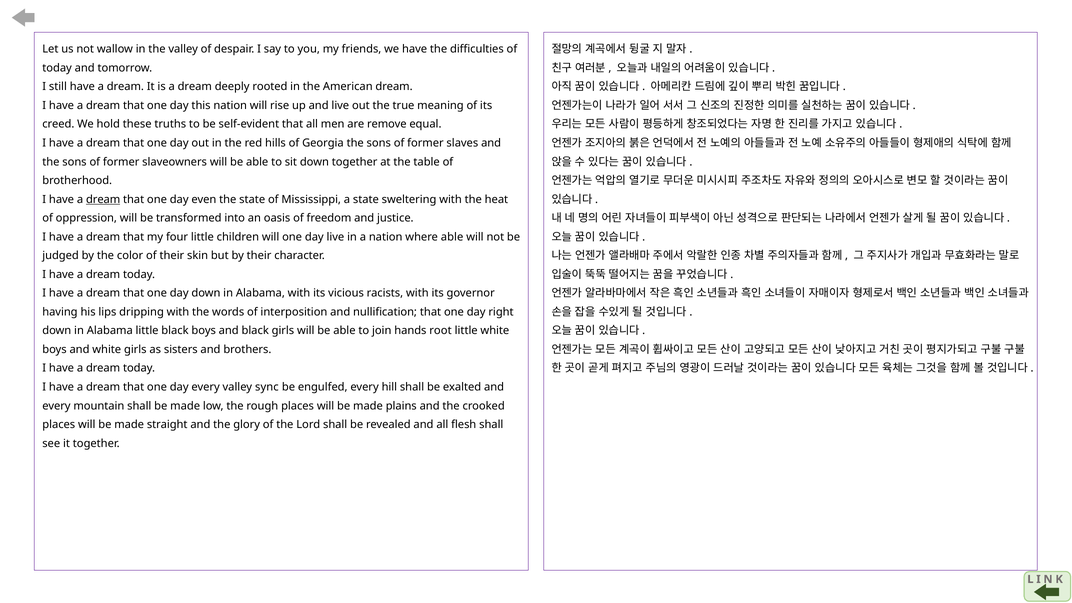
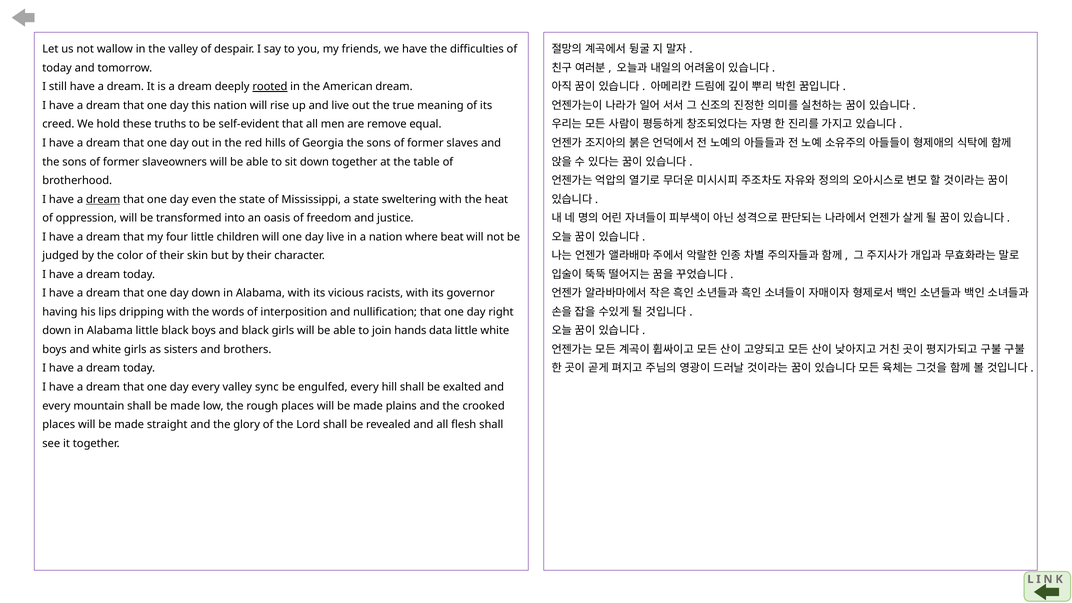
rooted underline: none -> present
where able: able -> beat
root: root -> data
